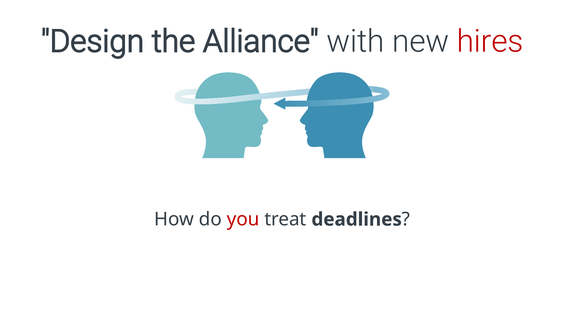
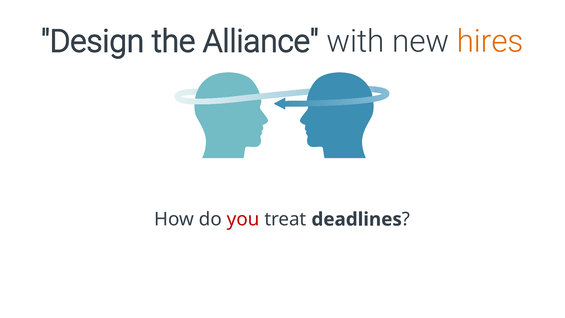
hires colour: red -> orange
